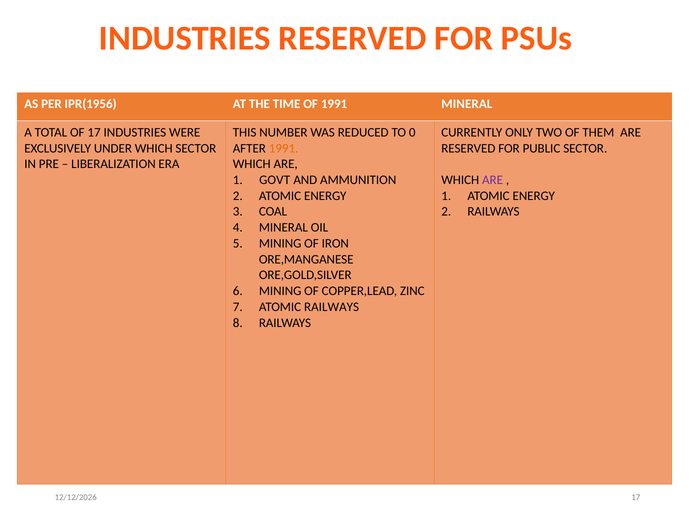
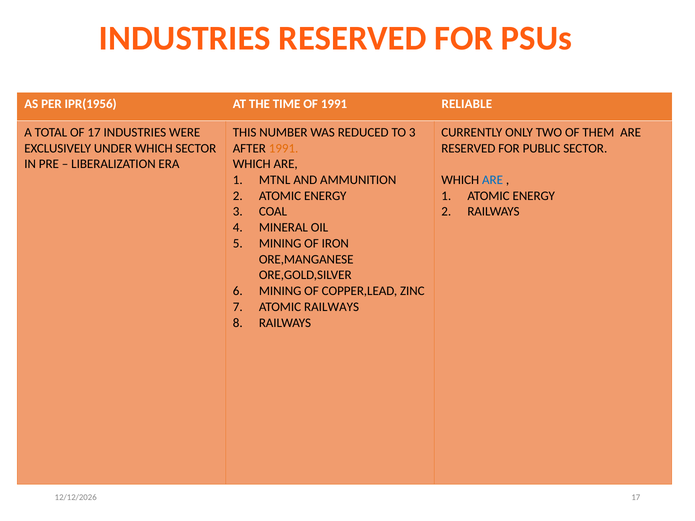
1991 MINERAL: MINERAL -> RELIABLE
TO 0: 0 -> 3
GOVT: GOVT -> MTNL
ARE at (493, 180) colour: purple -> blue
